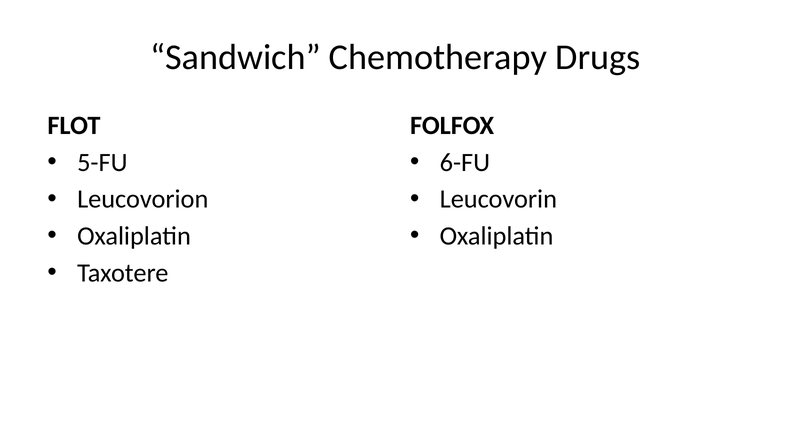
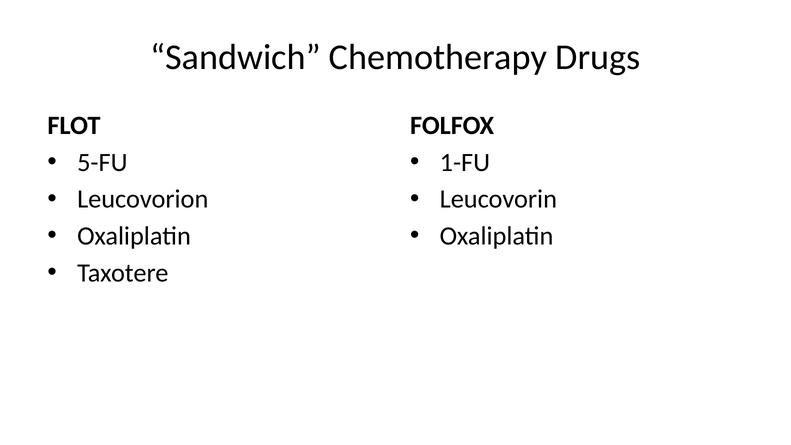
6-FU: 6-FU -> 1-FU
